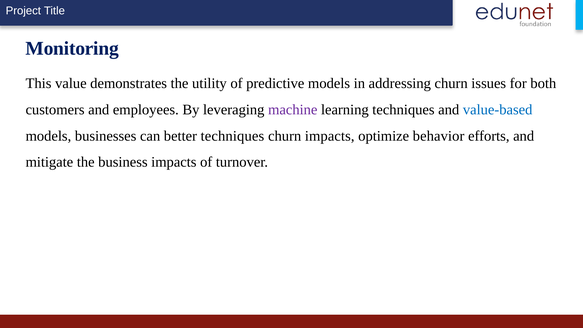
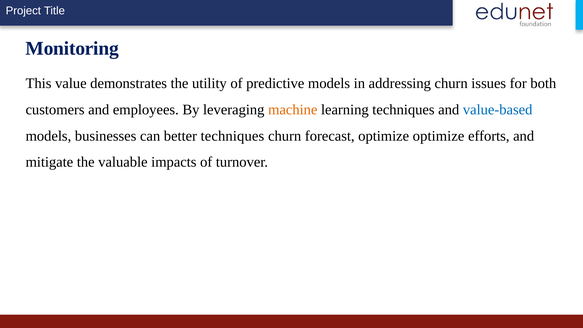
machine colour: purple -> orange
churn impacts: impacts -> forecast
optimize behavior: behavior -> optimize
business: business -> valuable
